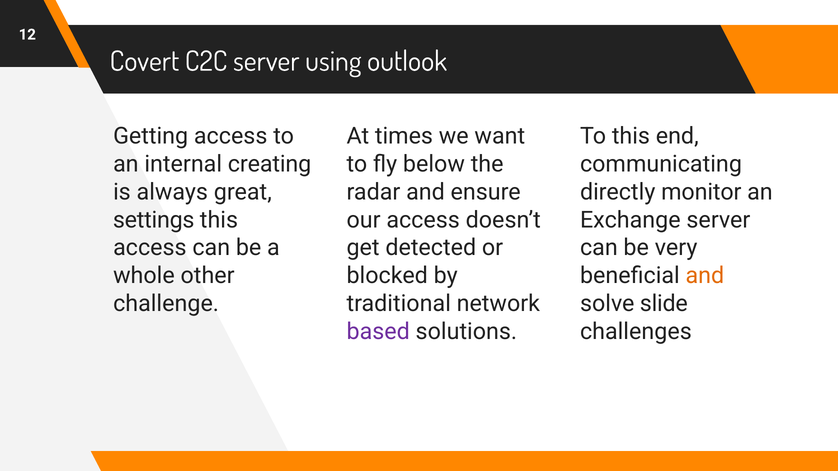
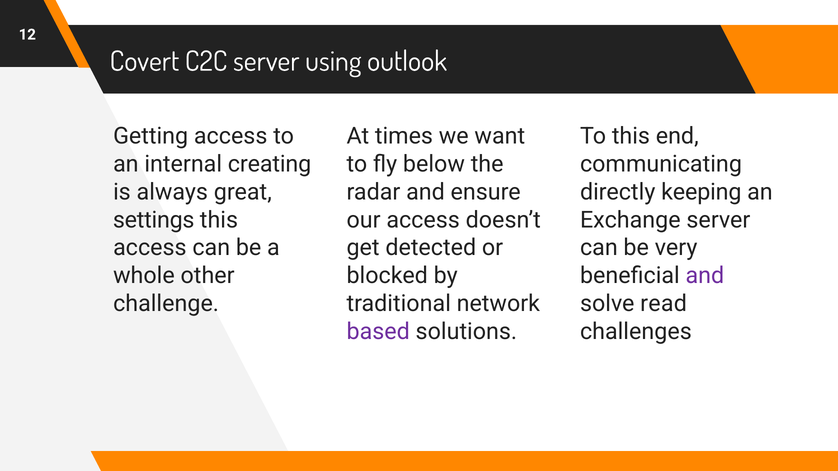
monitor: monitor -> keeping
and at (705, 276) colour: orange -> purple
slide: slide -> read
